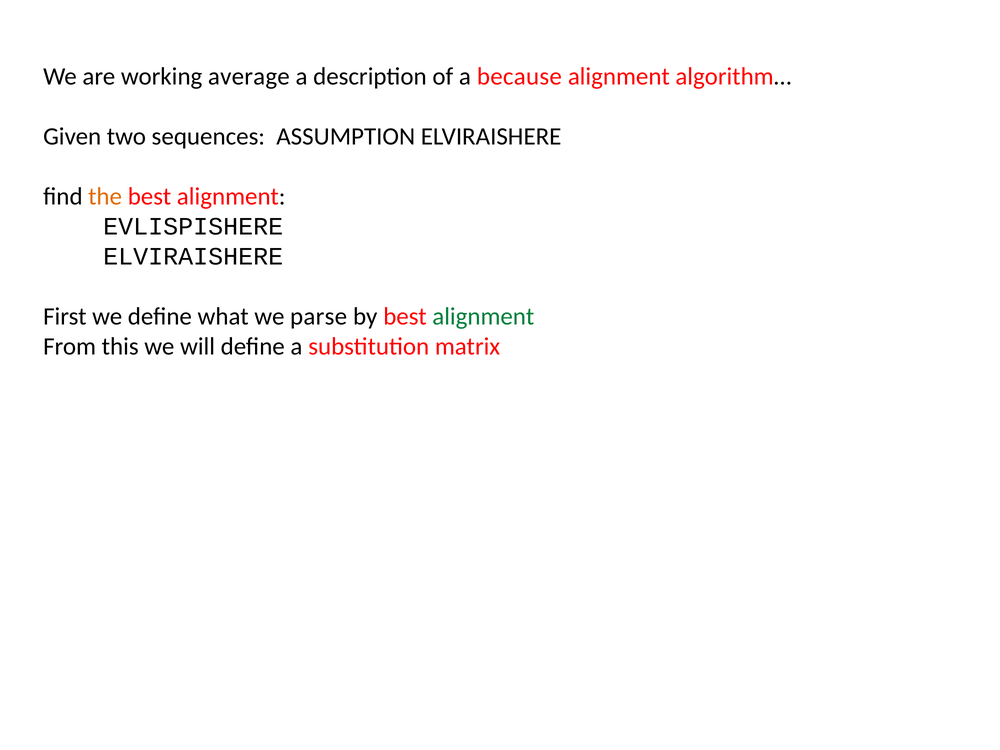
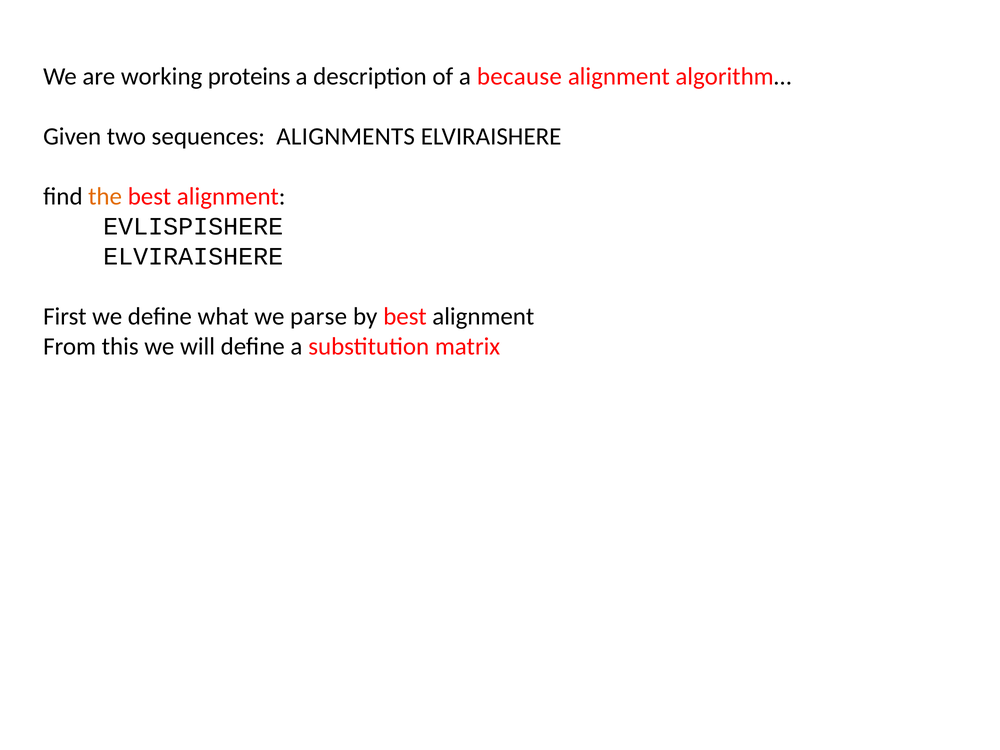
average: average -> proteins
ASSUMPTION: ASSUMPTION -> ALIGNMENTS
alignment at (483, 317) colour: green -> black
